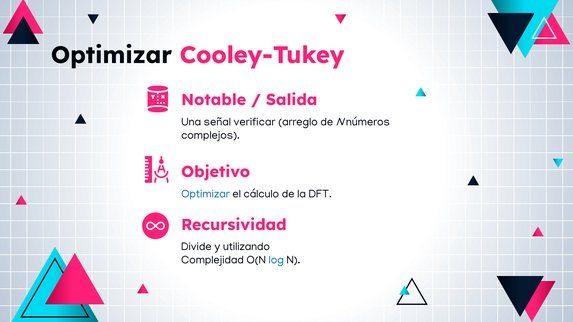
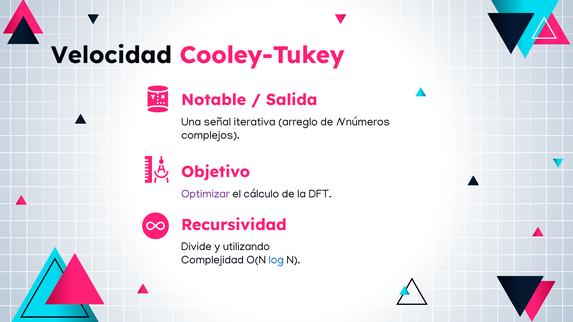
Optimizar at (111, 55): Optimizar -> Velocidad
verificar: verificar -> iterativa
Optimizar at (205, 194) colour: blue -> purple
